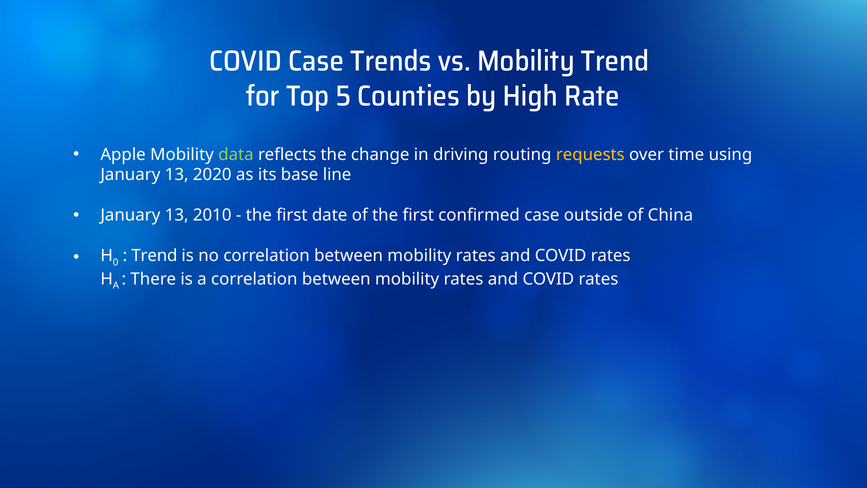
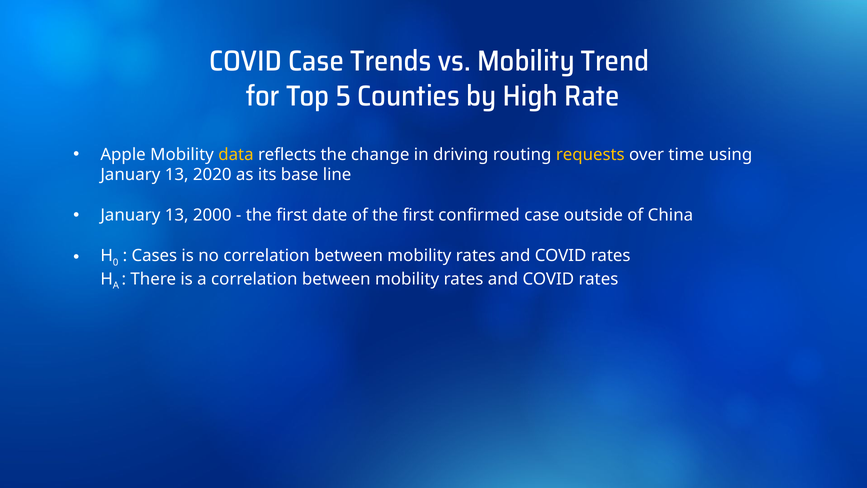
data colour: light green -> yellow
2010: 2010 -> 2000
Trend at (154, 256): Trend -> Cases
